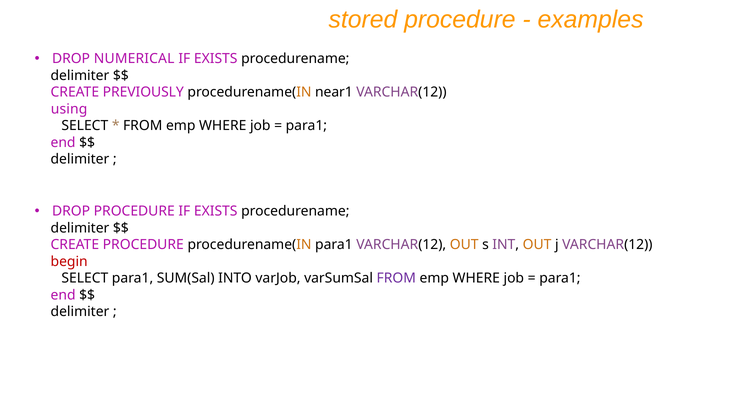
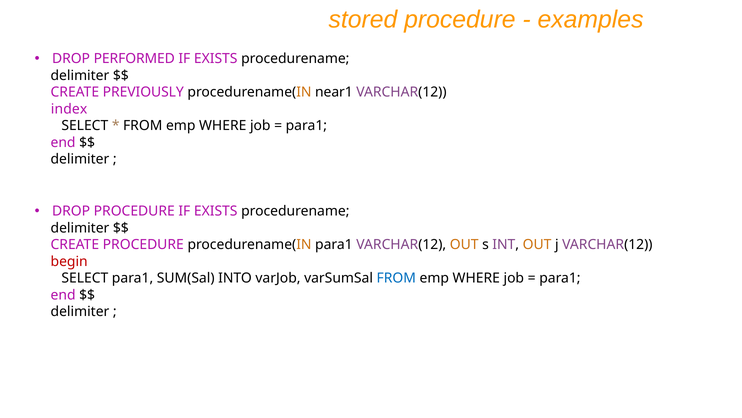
NUMERICAL: NUMERICAL -> PERFORMED
using: using -> index
FROM at (396, 278) colour: purple -> blue
